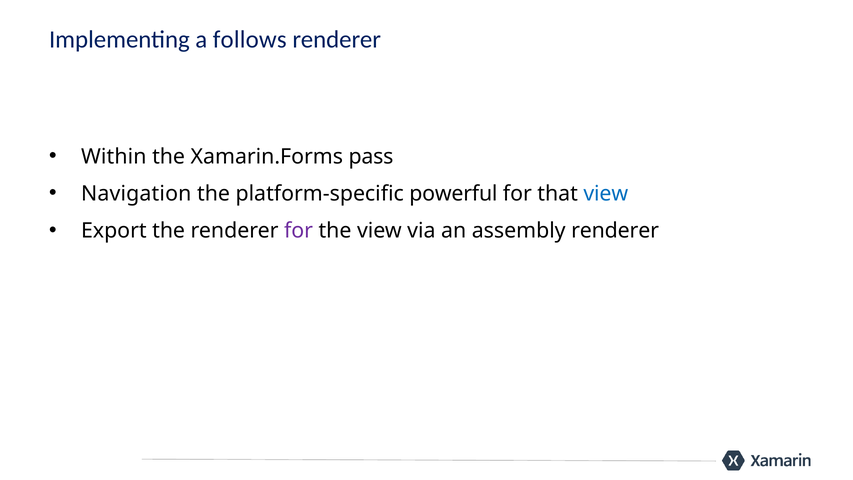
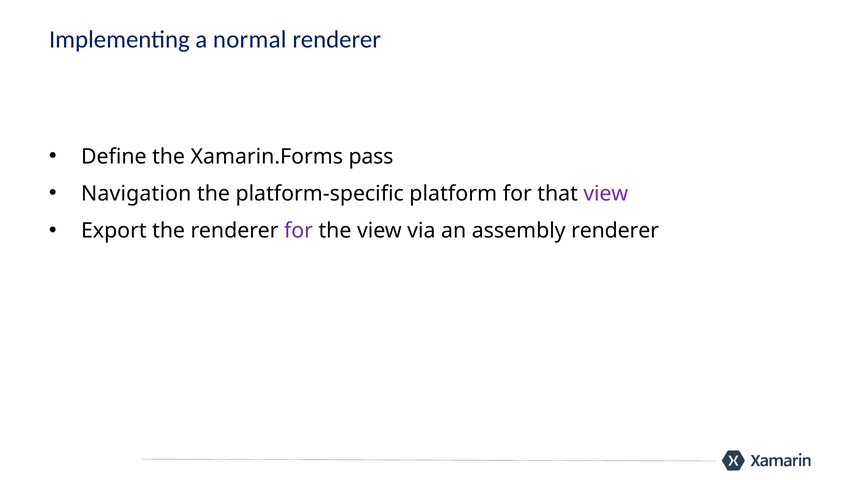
follows: follows -> normal
Within: Within -> Define
powerful: powerful -> platform
view at (606, 194) colour: blue -> purple
